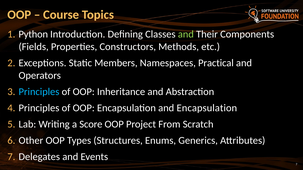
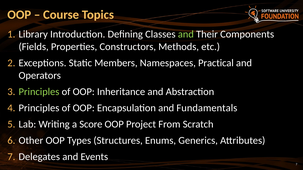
Python: Python -> Library
Principles at (39, 92) colour: light blue -> light green
and Encapsulation: Encapsulation -> Fundamentals
